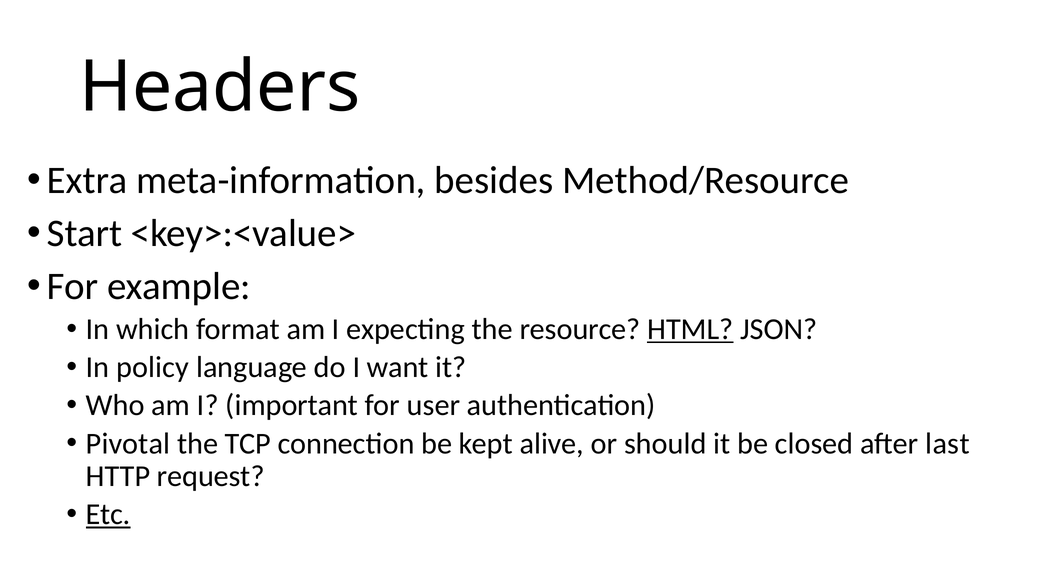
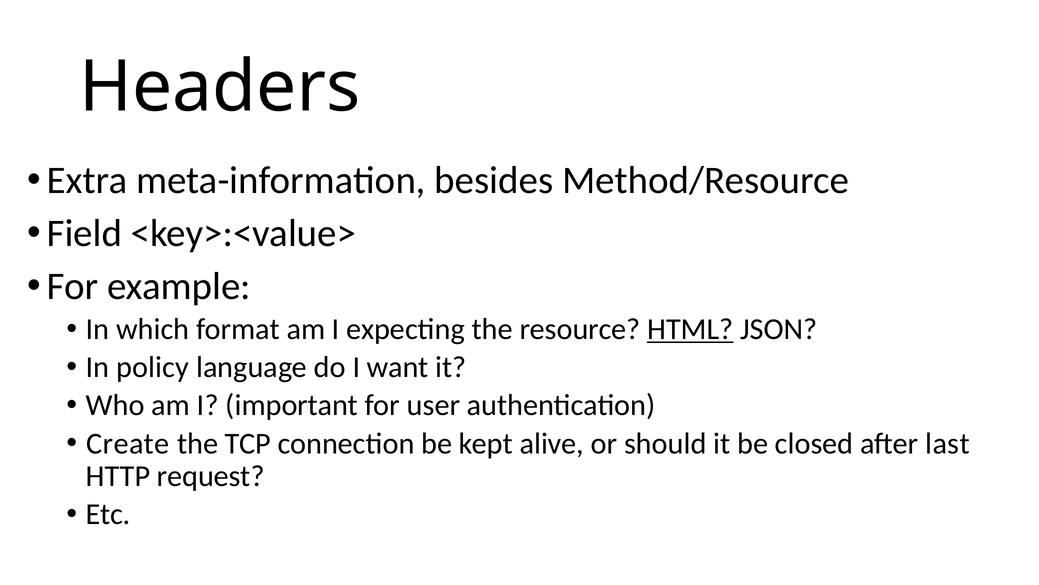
Start: Start -> Field
Pivotal: Pivotal -> Create
Etc underline: present -> none
